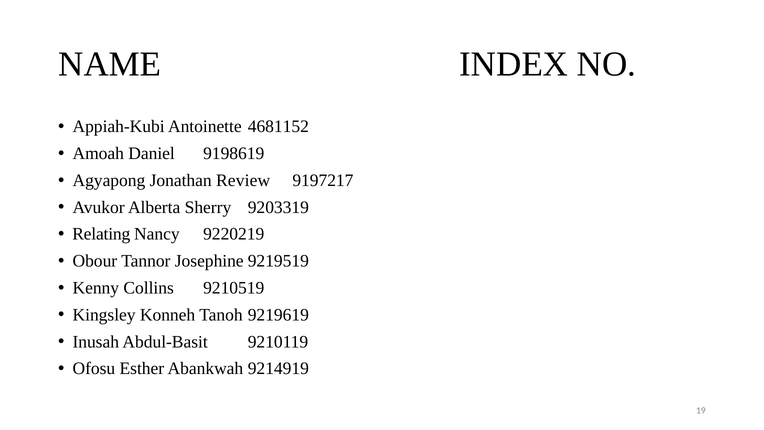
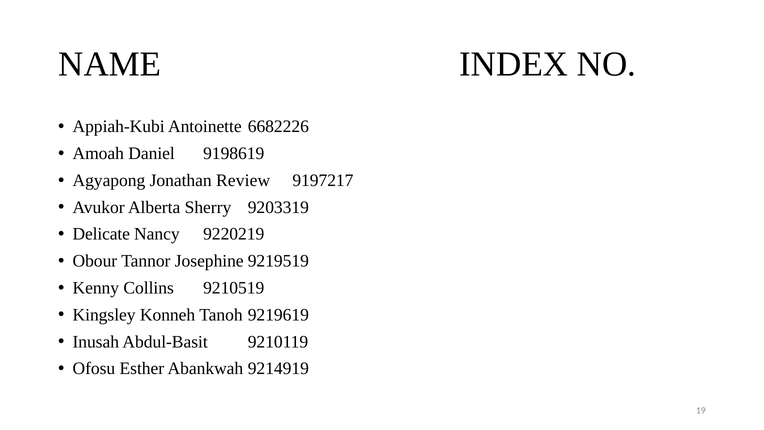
4681152: 4681152 -> 6682226
Relating: Relating -> Delicate
